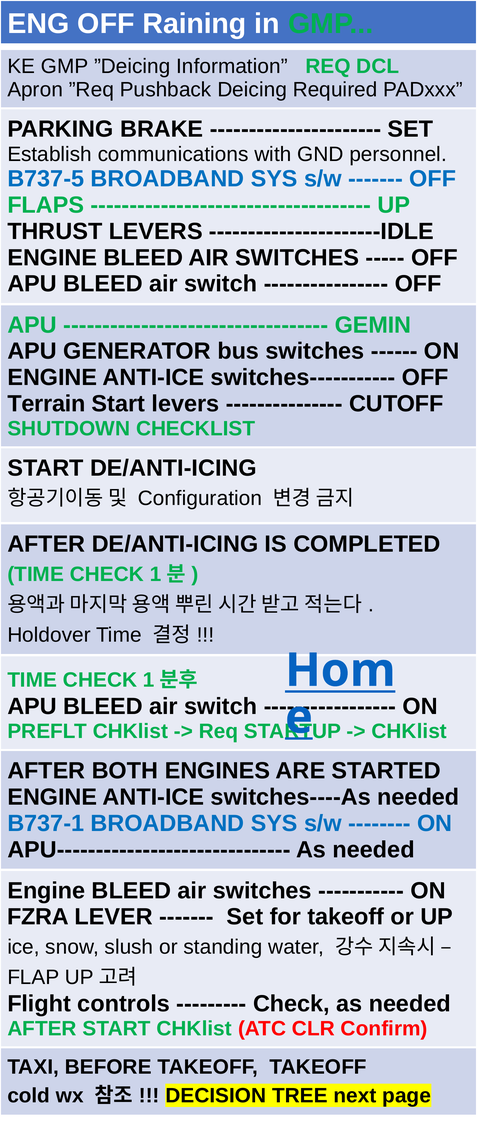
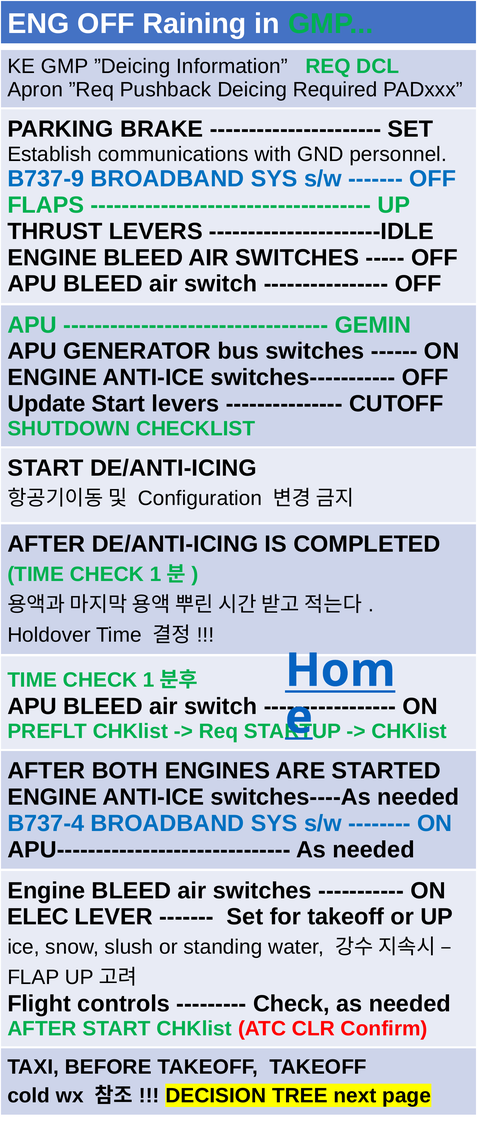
B737-5: B737-5 -> B737-9
Terrain: Terrain -> Update
B737-1: B737-1 -> B737-4
FZRA: FZRA -> ELEC
